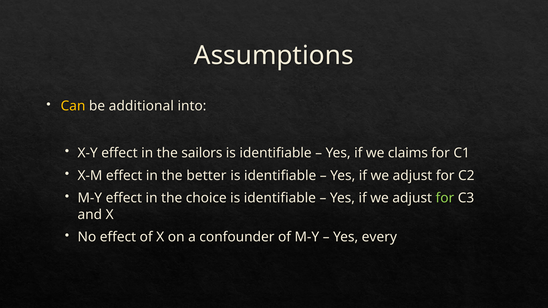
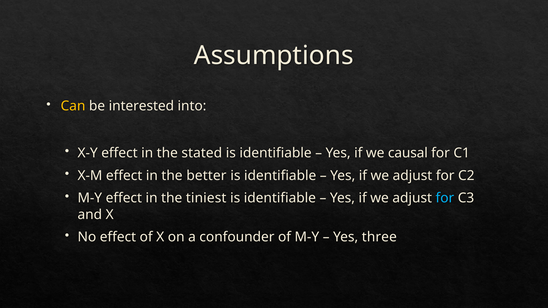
additional: additional -> interested
sailors: sailors -> stated
claims: claims -> causal
choice: choice -> tiniest
for at (445, 198) colour: light green -> light blue
every: every -> three
